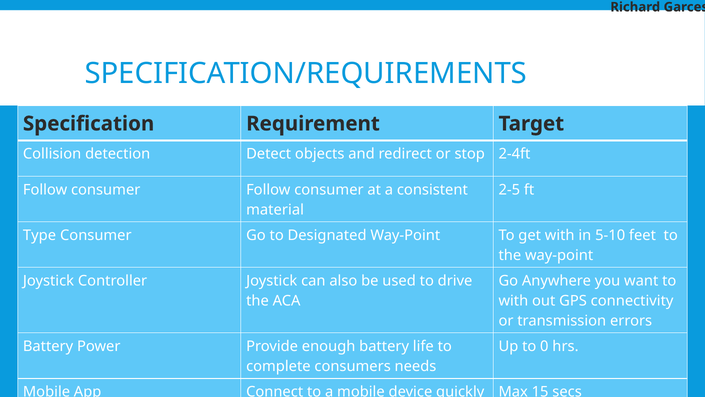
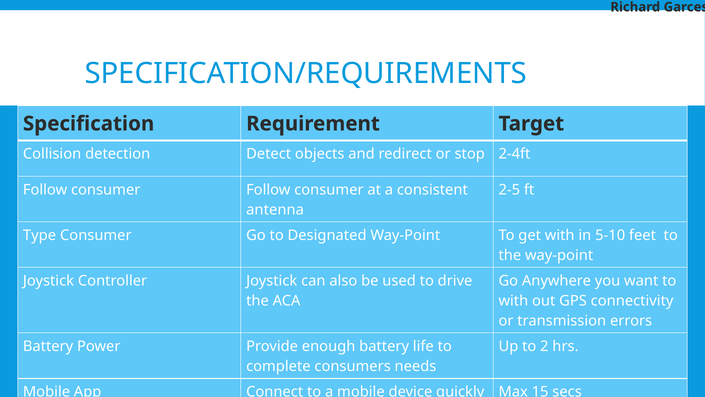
material: material -> antenna
0: 0 -> 2
